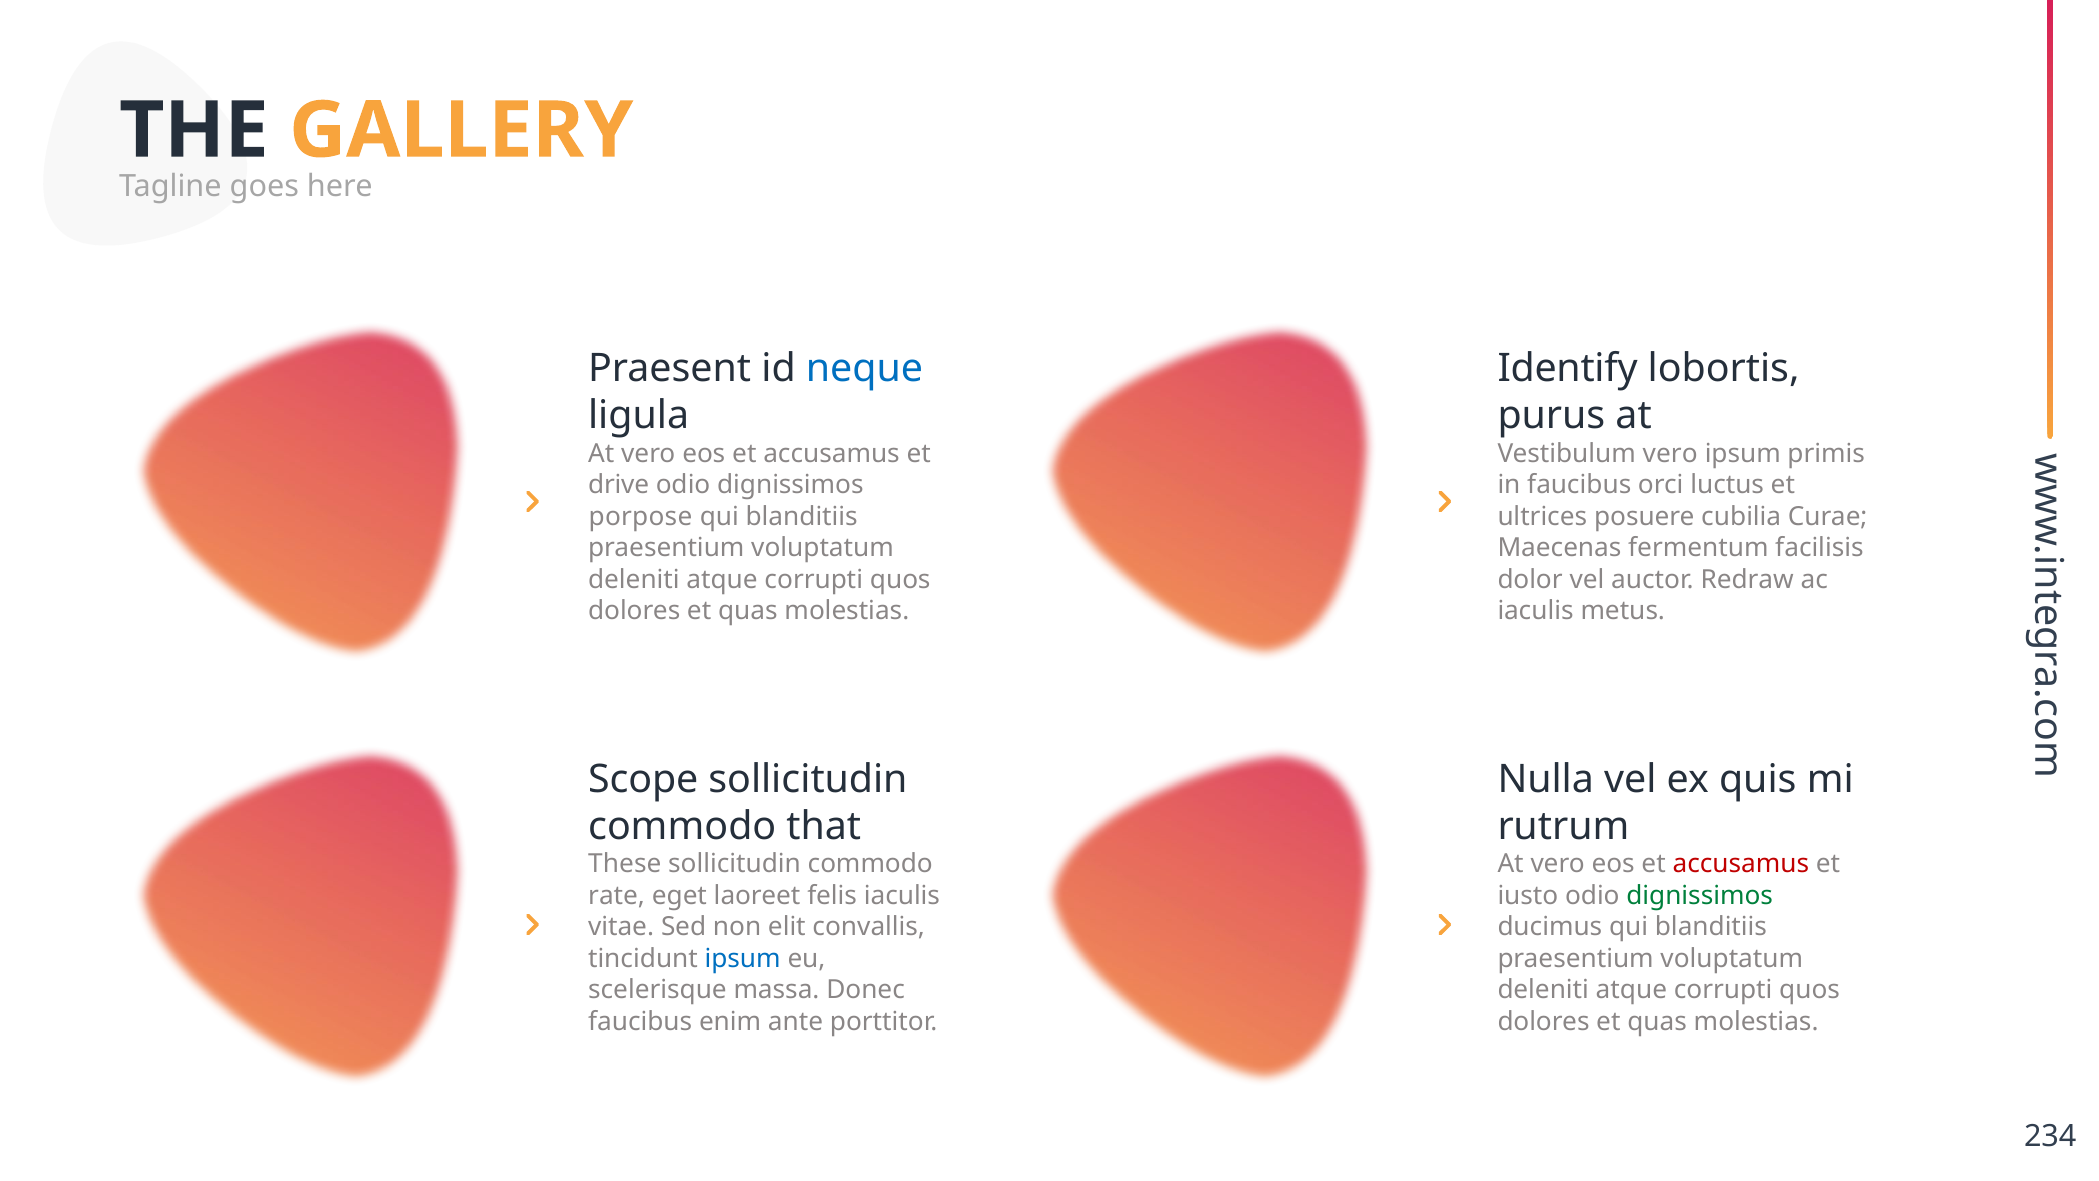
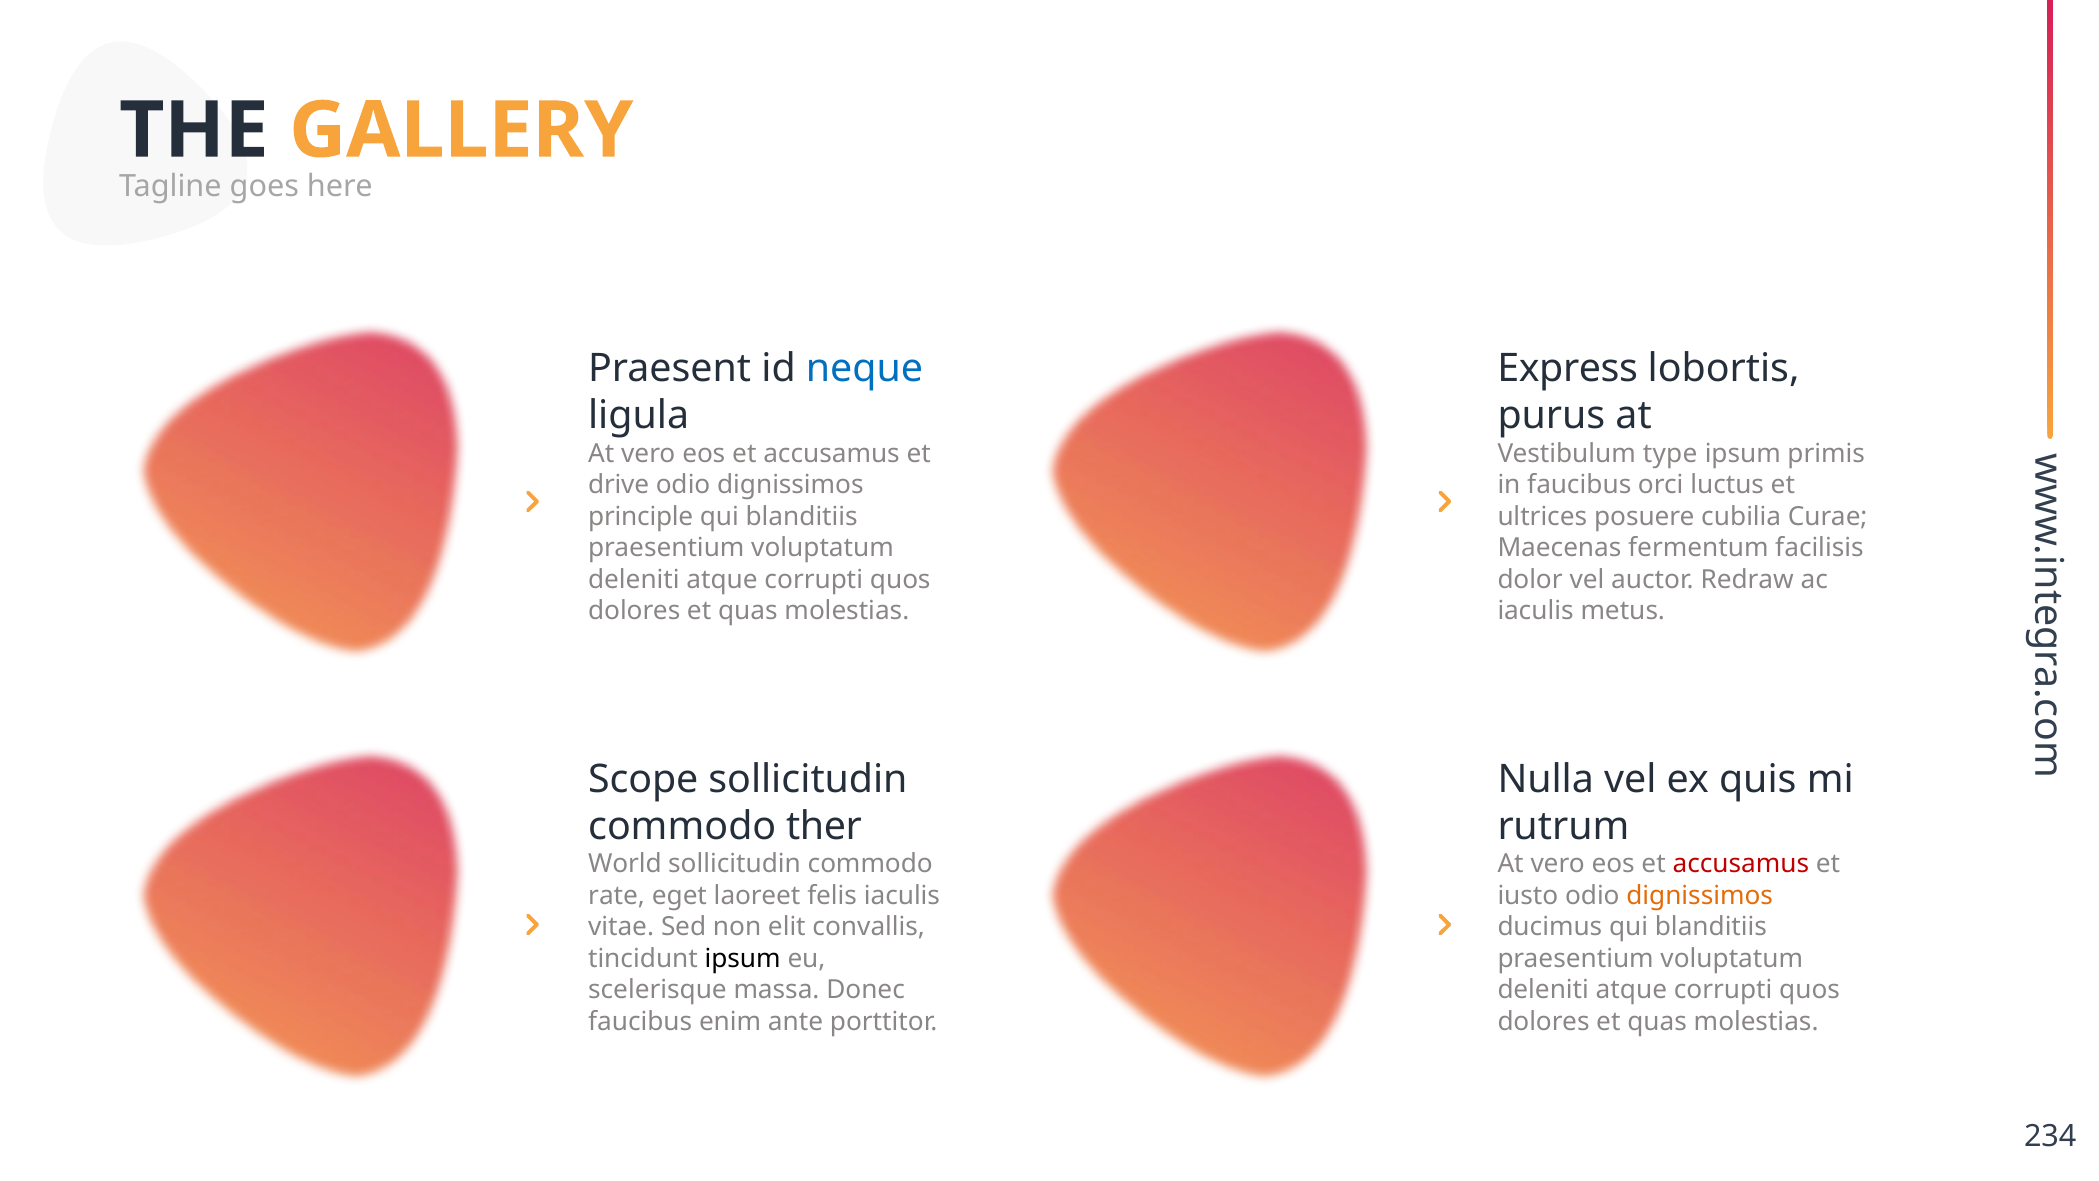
Identify: Identify -> Express
Vestibulum vero: vero -> type
porpose: porpose -> principle
that: that -> ther
These: These -> World
dignissimos at (1700, 895) colour: green -> orange
ipsum at (743, 958) colour: blue -> black
